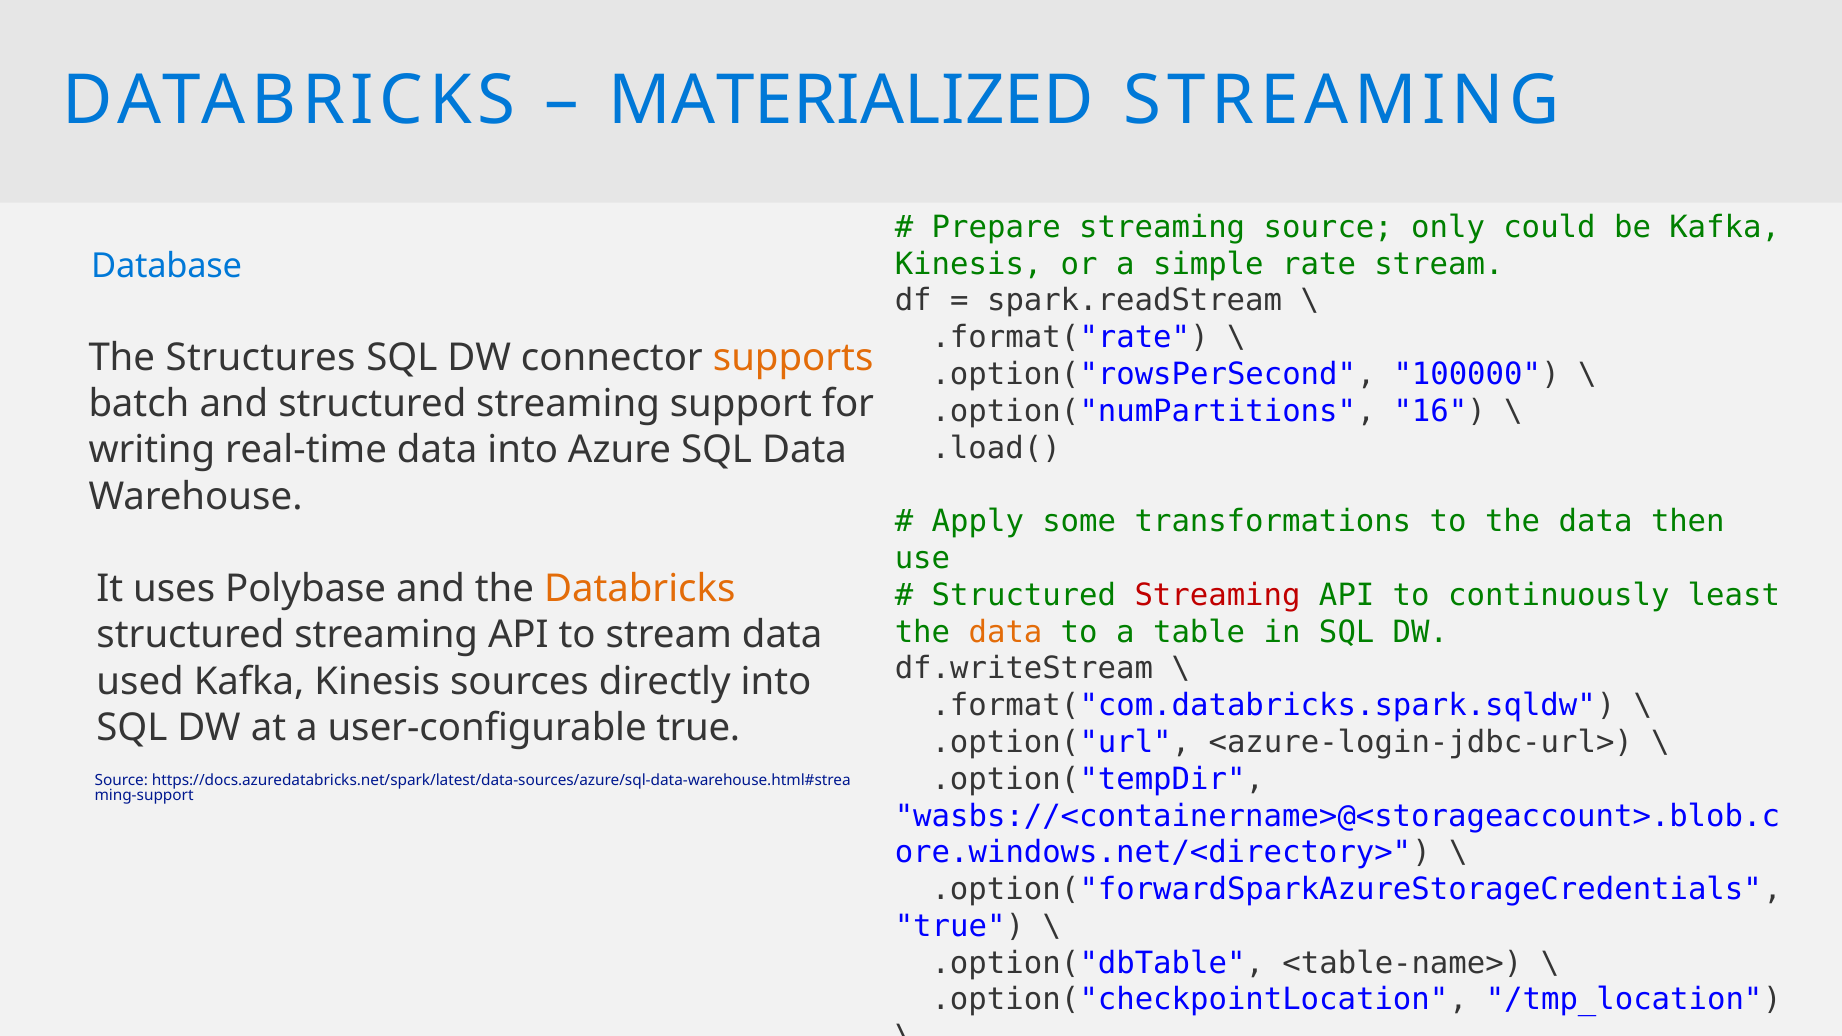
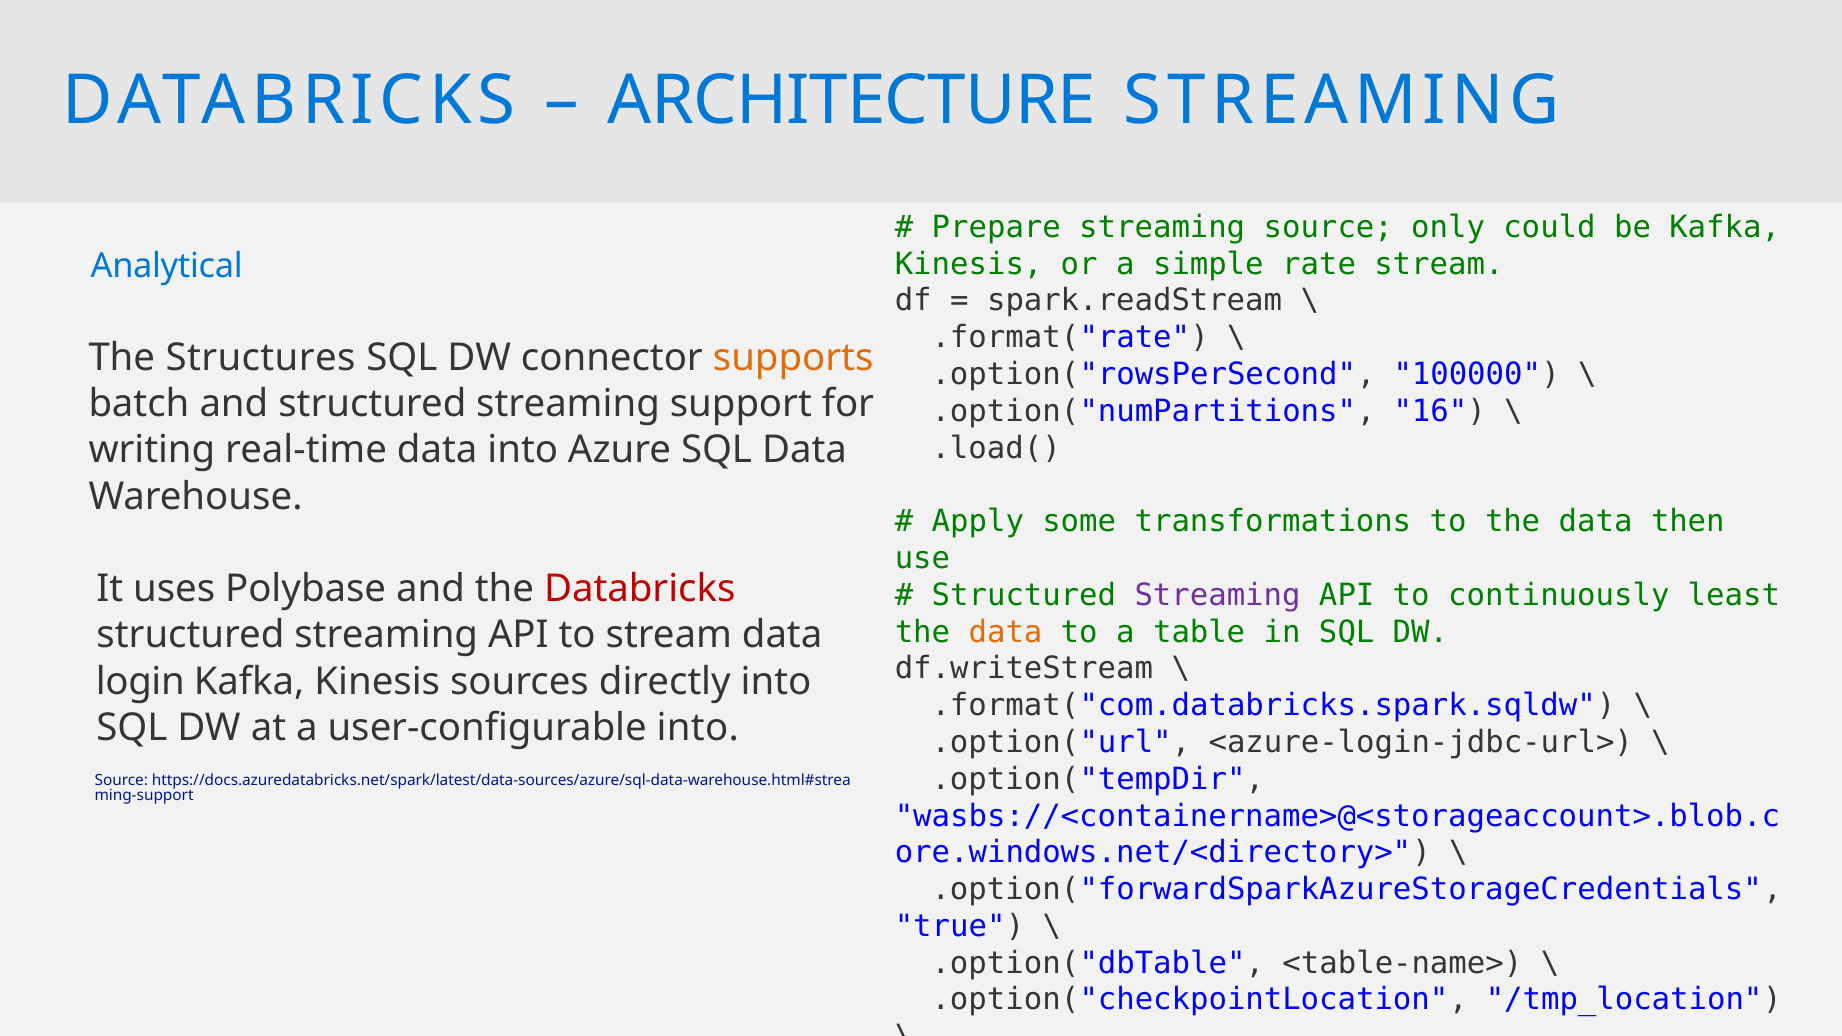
MATERIALIZED: MATERIALIZED -> ARCHITECTURE
Database: Database -> Analytical
Databricks at (640, 589) colour: orange -> red
Streaming at (1218, 595) colour: red -> purple
used: used -> login
user-configurable true: true -> into
